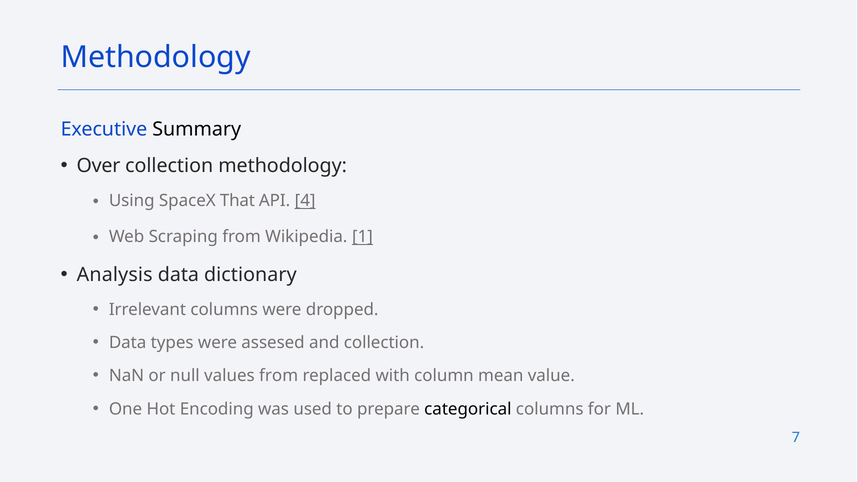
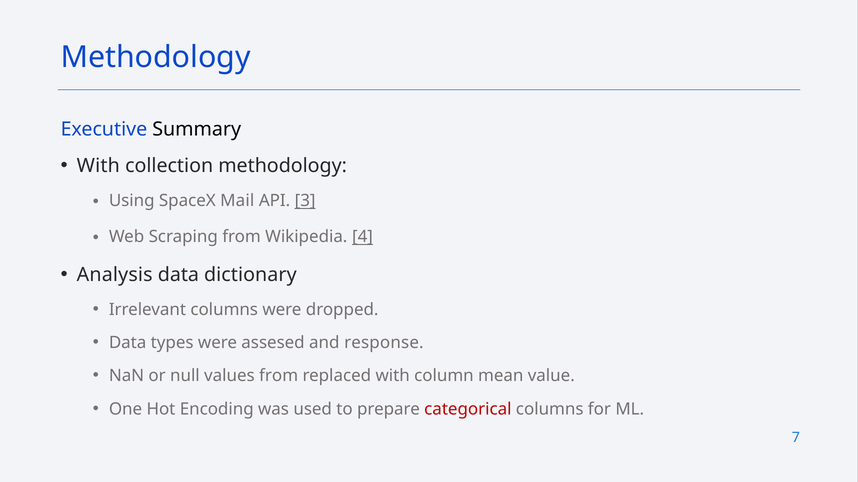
Over at (98, 166): Over -> With
That: That -> Mail
4: 4 -> 3
1: 1 -> 4
and collection: collection -> response
categorical colour: black -> red
